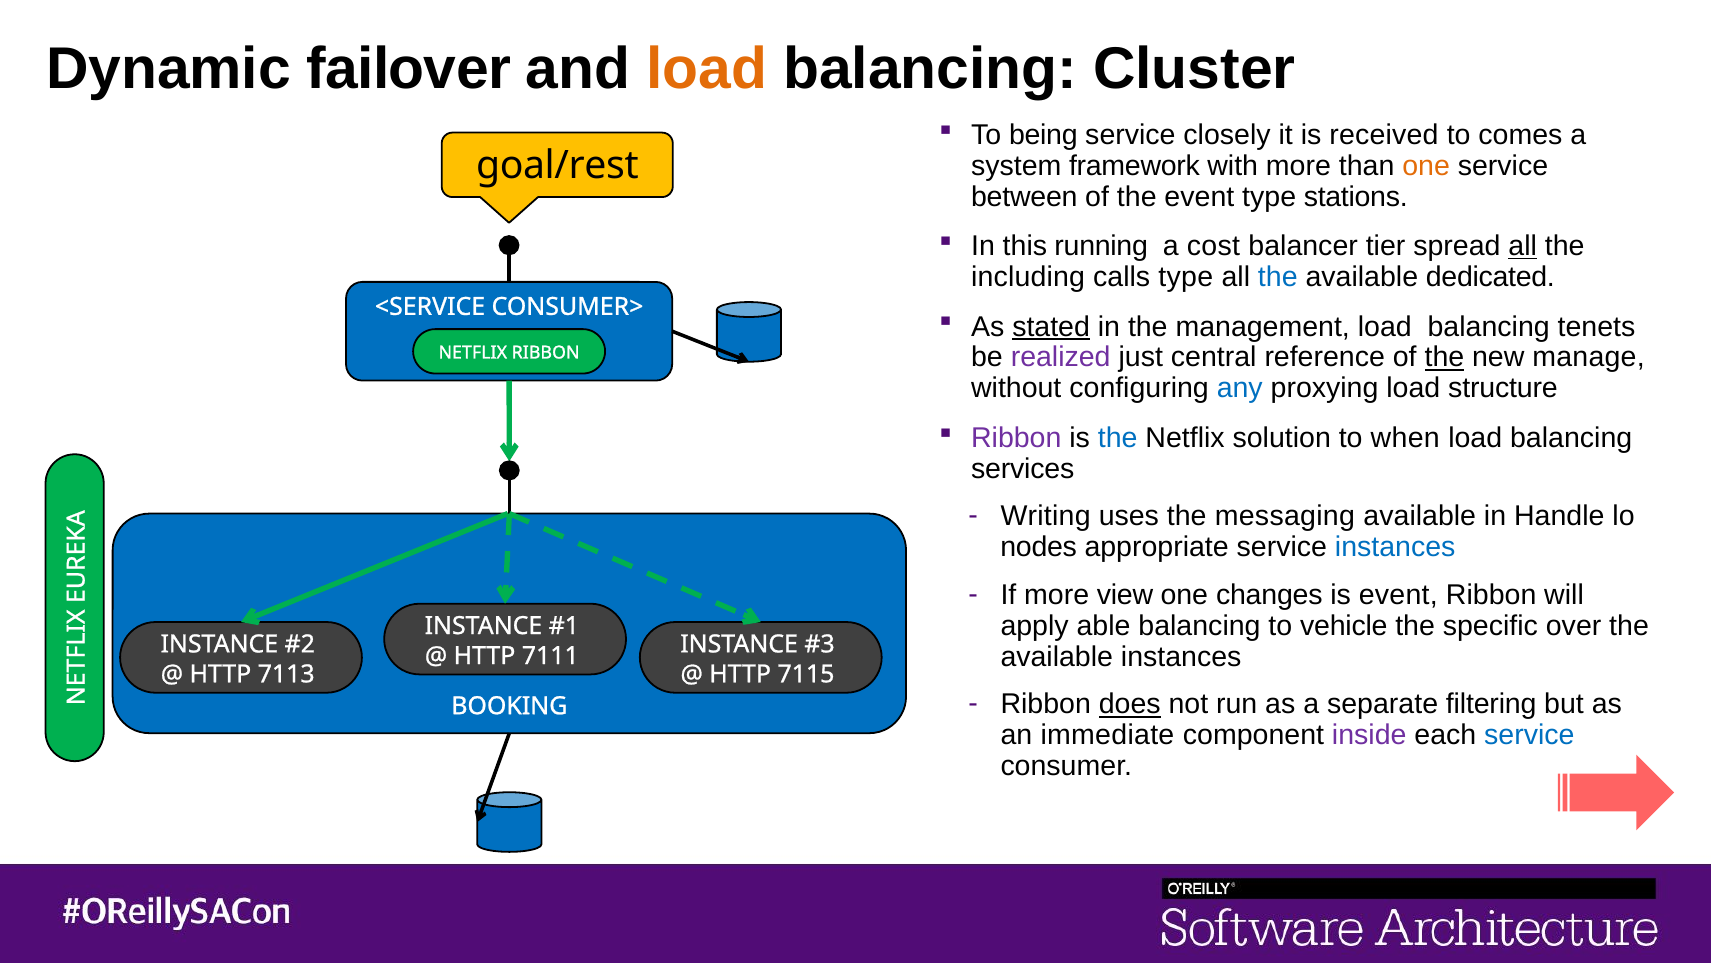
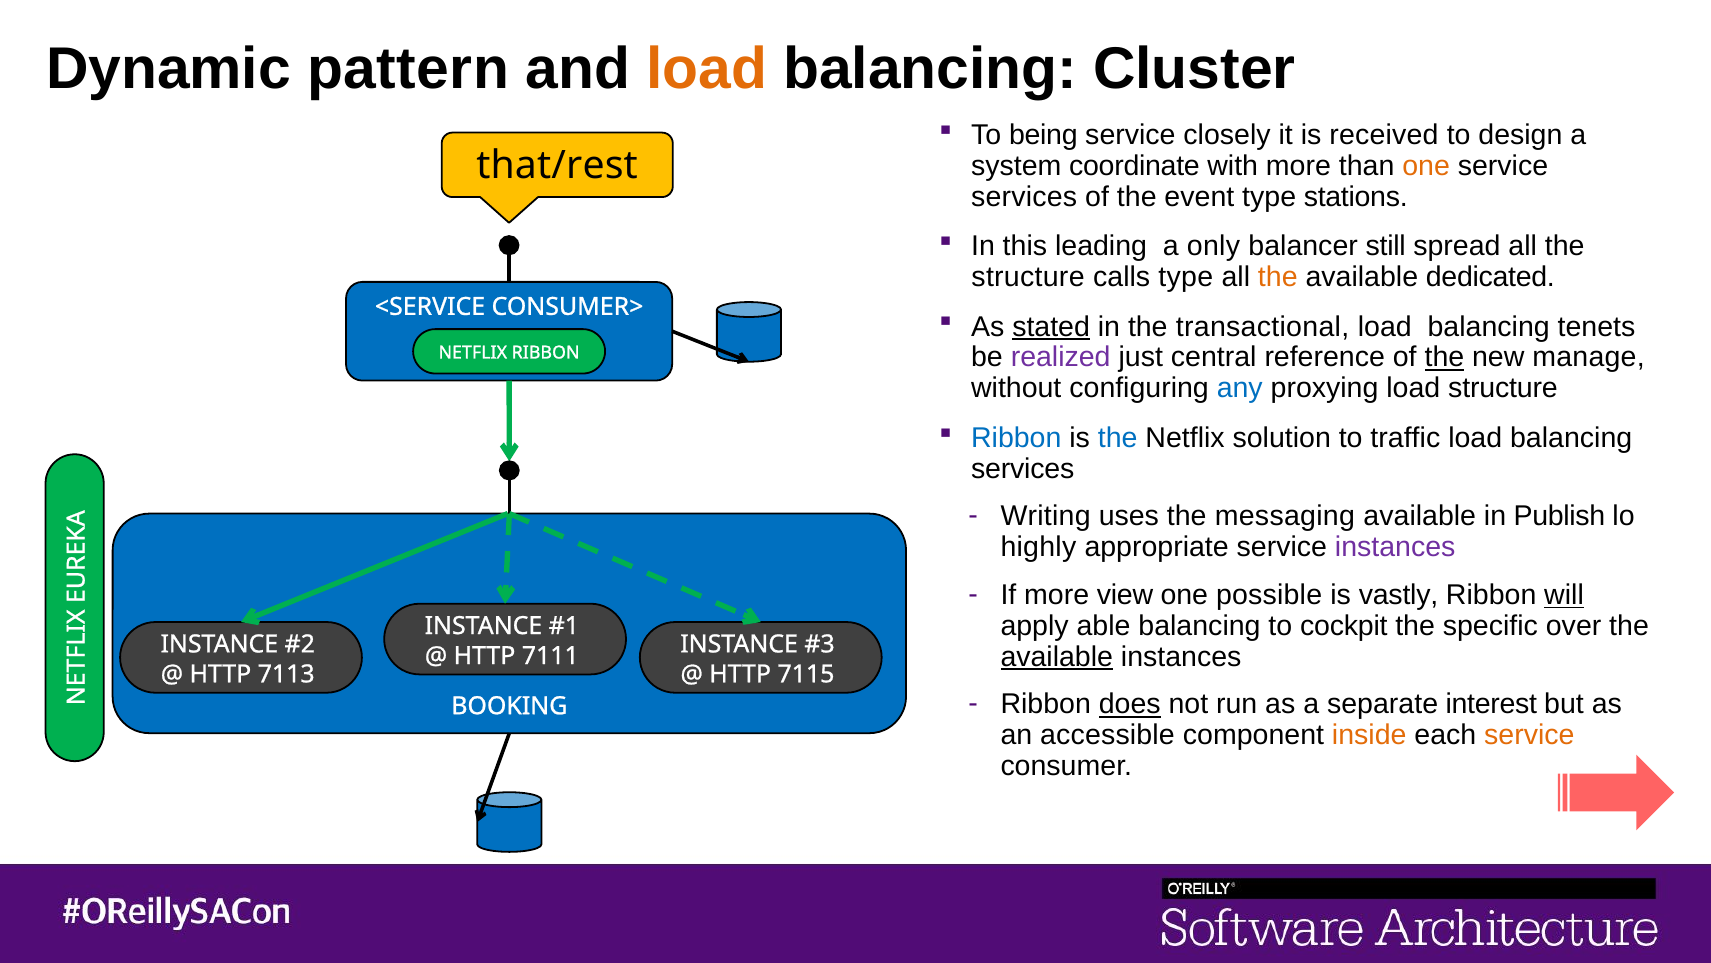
failover: failover -> pattern
comes: comes -> design
framework: framework -> coordinate
goal/rest: goal/rest -> that/rest
between at (1024, 197): between -> services
running: running -> leading
cost: cost -> only
tier: tier -> still
all at (1523, 246) underline: present -> none
including at (1028, 277): including -> structure
the at (1278, 277) colour: blue -> orange
management: management -> transactional
Ribbon at (1016, 438) colour: purple -> blue
when: when -> traffic
Handle: Handle -> Publish
nodes: nodes -> highly
instances at (1395, 547) colour: blue -> purple
changes: changes -> possible
is event: event -> vastly
will underline: none -> present
vehicle: vehicle -> cockpit
available at (1057, 656) underline: none -> present
filtering: filtering -> interest
immediate: immediate -> accessible
inside colour: purple -> orange
service at (1529, 735) colour: blue -> orange
